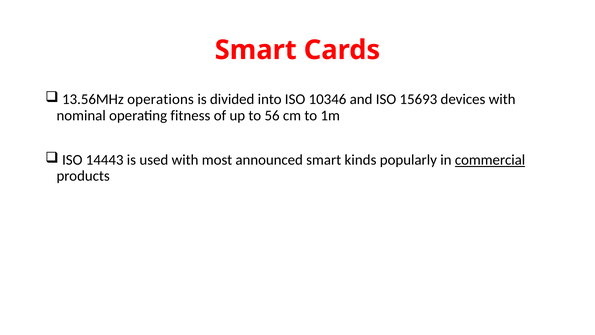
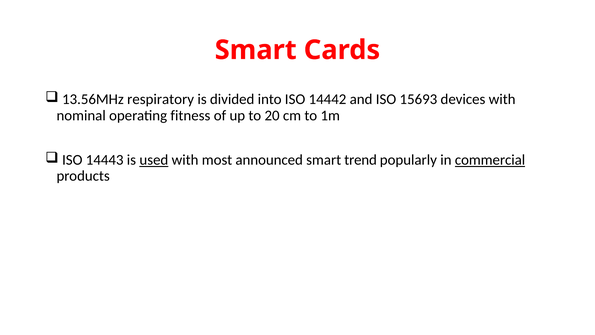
operations: operations -> respiratory
10346: 10346 -> 14442
56: 56 -> 20
used underline: none -> present
kinds: kinds -> trend
